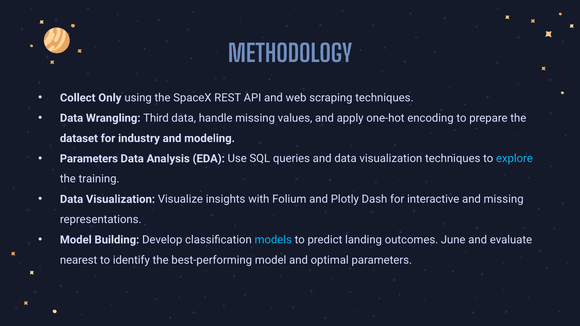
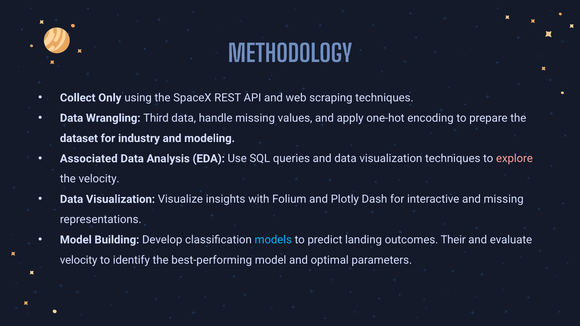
Parameters at (89, 159): Parameters -> Associated
explore colour: light blue -> pink
the training: training -> velocity
June: June -> Their
nearest at (79, 260): nearest -> velocity
